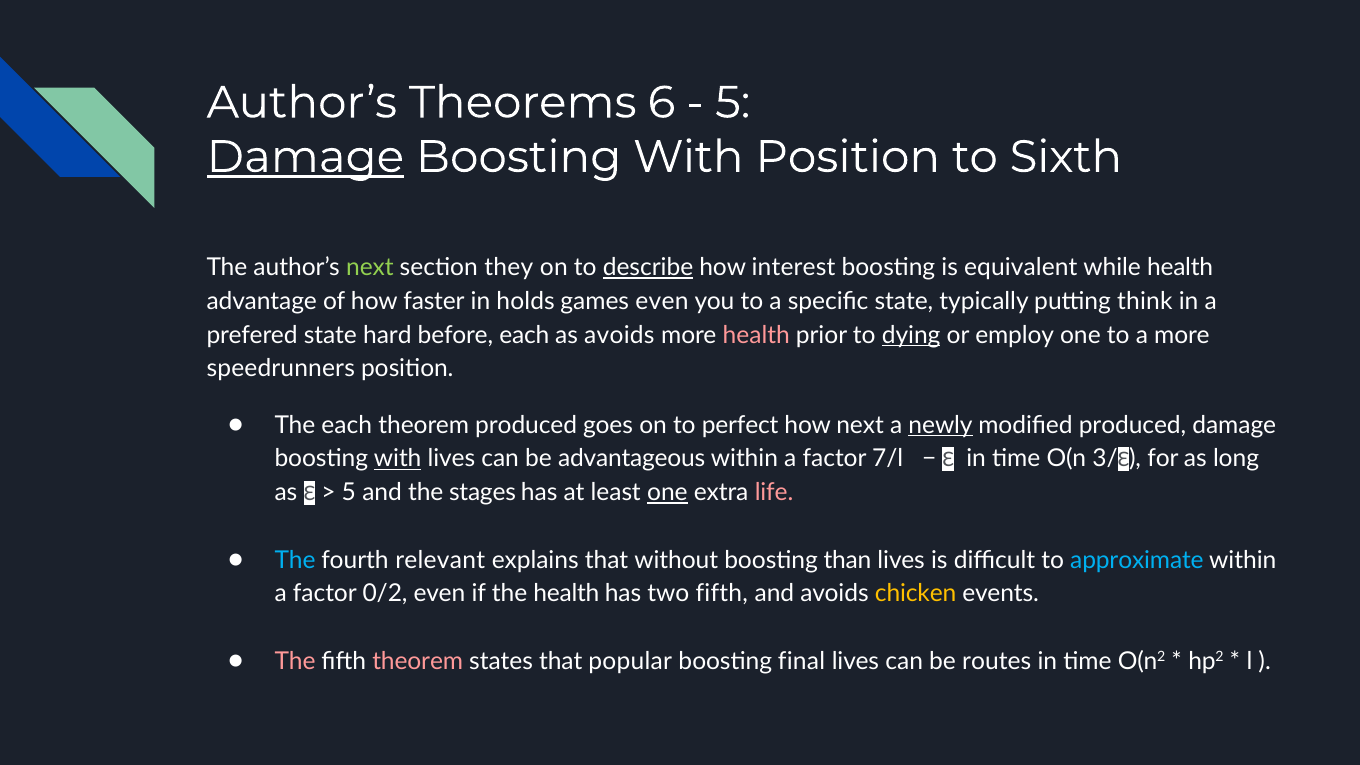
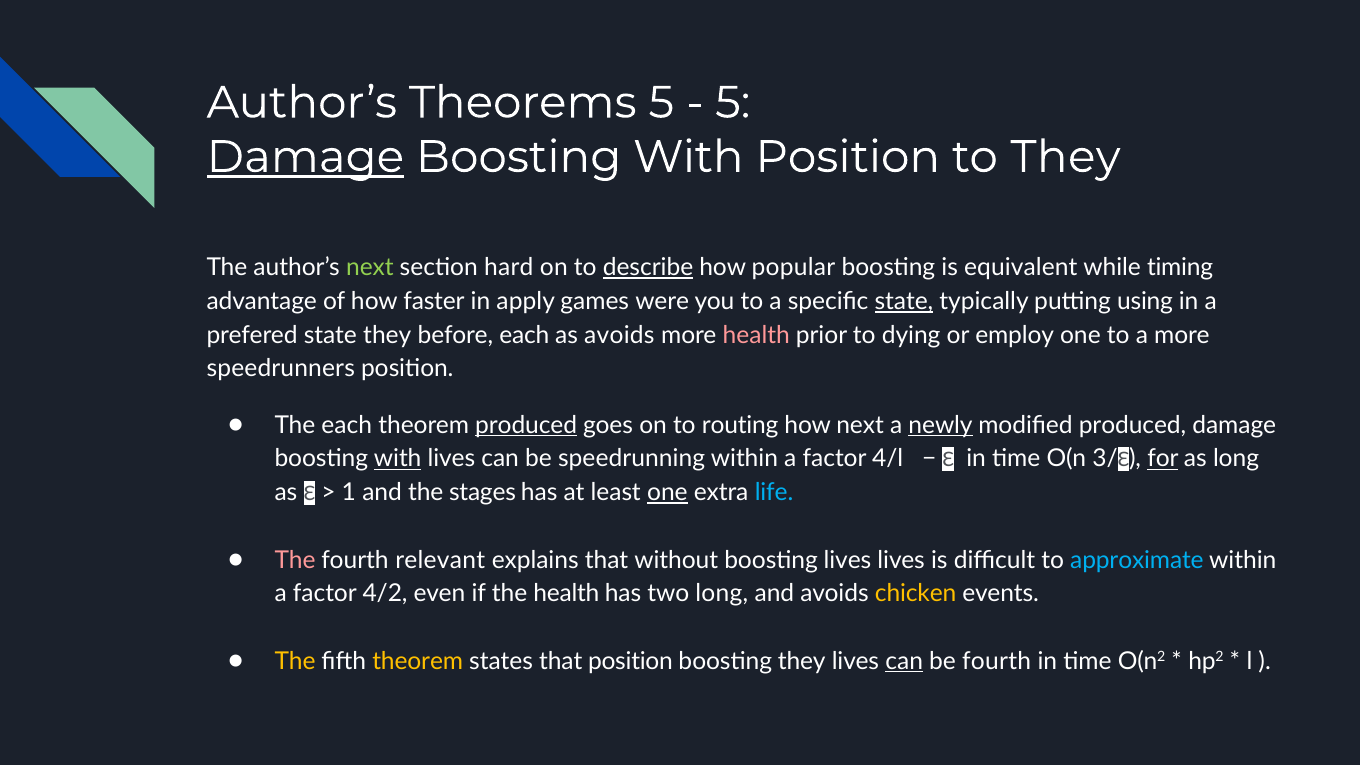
Theorems 6: 6 -> 5
to Sixth: Sixth -> They
they: they -> hard
interest: interest -> popular
while health: health -> timing
holds: holds -> apply
games even: even -> were
state at (904, 301) underline: none -> present
think: think -> using
state hard: hard -> they
dying underline: present -> none
produced at (526, 425) underline: none -> present
perfect: perfect -> routing
advantageous: advantageous -> speedrunning
7/l: 7/l -> 4/l
for underline: none -> present
5 at (349, 493): 5 -> 1
life colour: pink -> light blue
The at (295, 560) colour: light blue -> pink
boosting than: than -> lives
0/2: 0/2 -> 4/2
two fifth: fifth -> long
The at (295, 661) colour: pink -> yellow
theorem at (418, 661) colour: pink -> yellow
that popular: popular -> position
boosting final: final -> they
can at (904, 661) underline: none -> present
be routes: routes -> fourth
